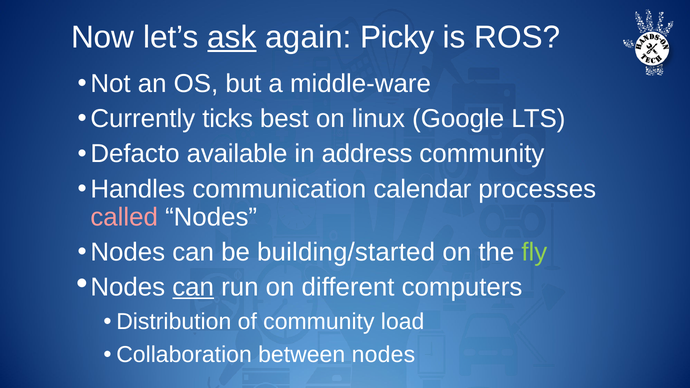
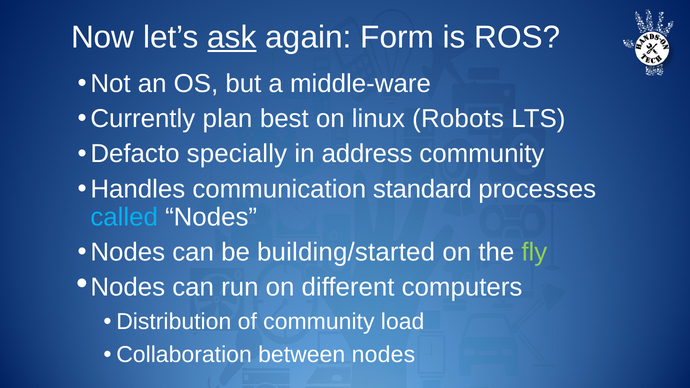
Picky: Picky -> Form
ticks: ticks -> plan
Google: Google -> Robots
available: available -> specially
calendar: calendar -> standard
called colour: pink -> light blue
can at (193, 287) underline: present -> none
